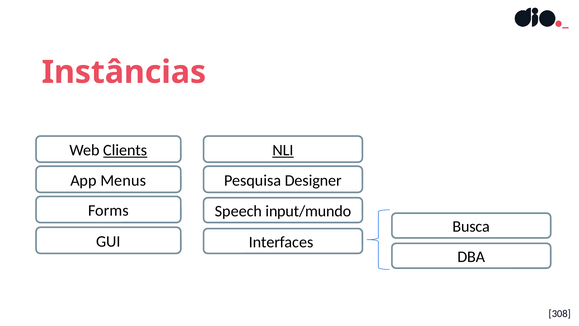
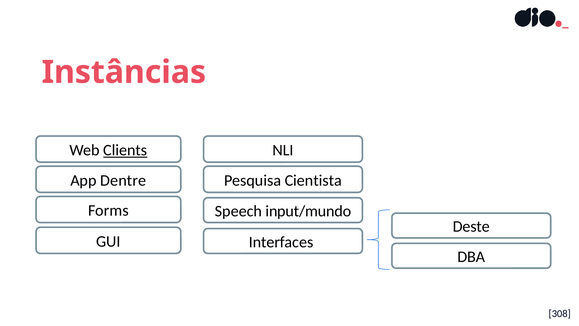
NLI underline: present -> none
Menus: Menus -> Dentre
Designer: Designer -> Cientista
Busca: Busca -> Deste
